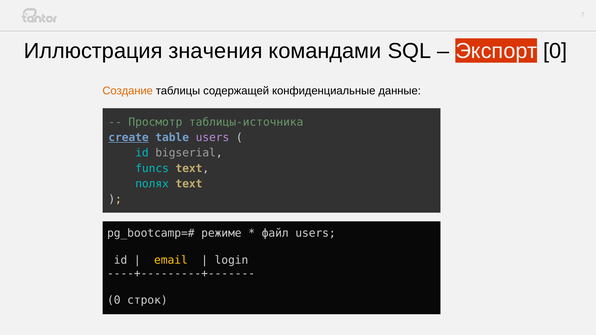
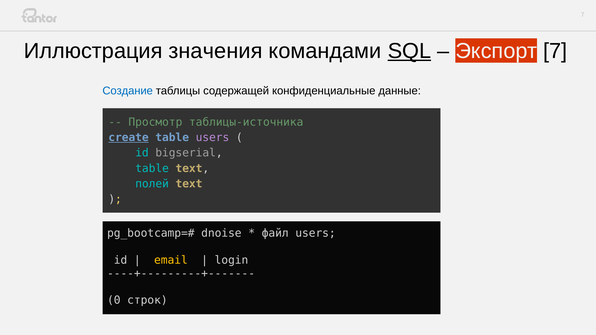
SQL underline: none -> present
Экспорт 0: 0 -> 7
Создание colour: orange -> blue
funcs at (152, 168): funcs -> table
полях: полях -> полей
режиме: режиме -> dnoise
